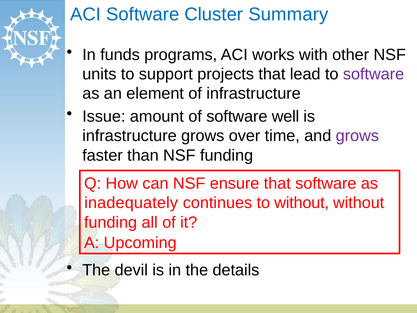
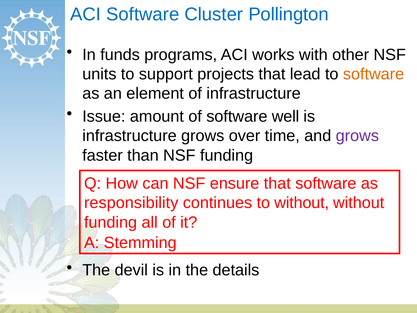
Summary: Summary -> Pollington
software at (374, 74) colour: purple -> orange
inadequately: inadequately -> responsibility
Upcoming: Upcoming -> Stemming
